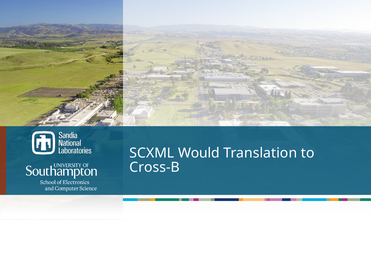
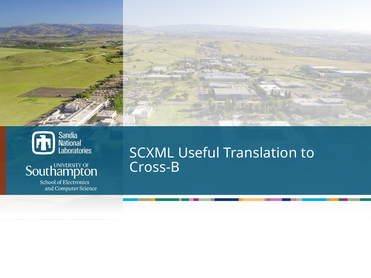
Would: Would -> Useful
